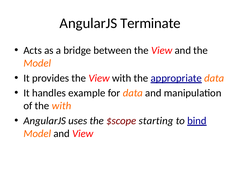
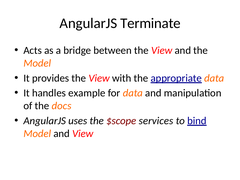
the with: with -> docs
starting: starting -> services
